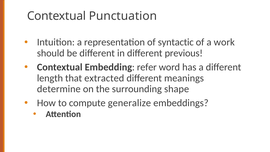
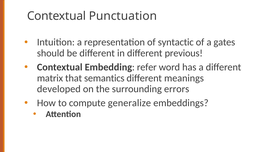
work: work -> gates
length: length -> matrix
extracted: extracted -> semantics
determine: determine -> developed
shape: shape -> errors
